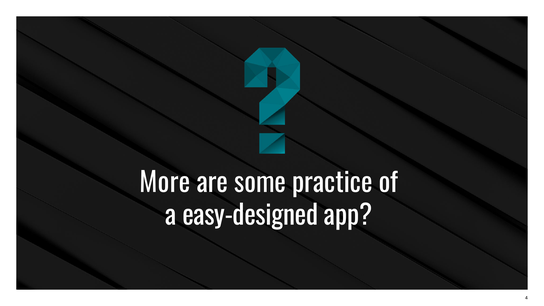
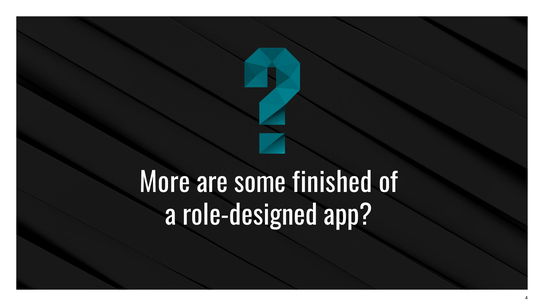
practice: practice -> finished
easy-designed: easy-designed -> role-designed
